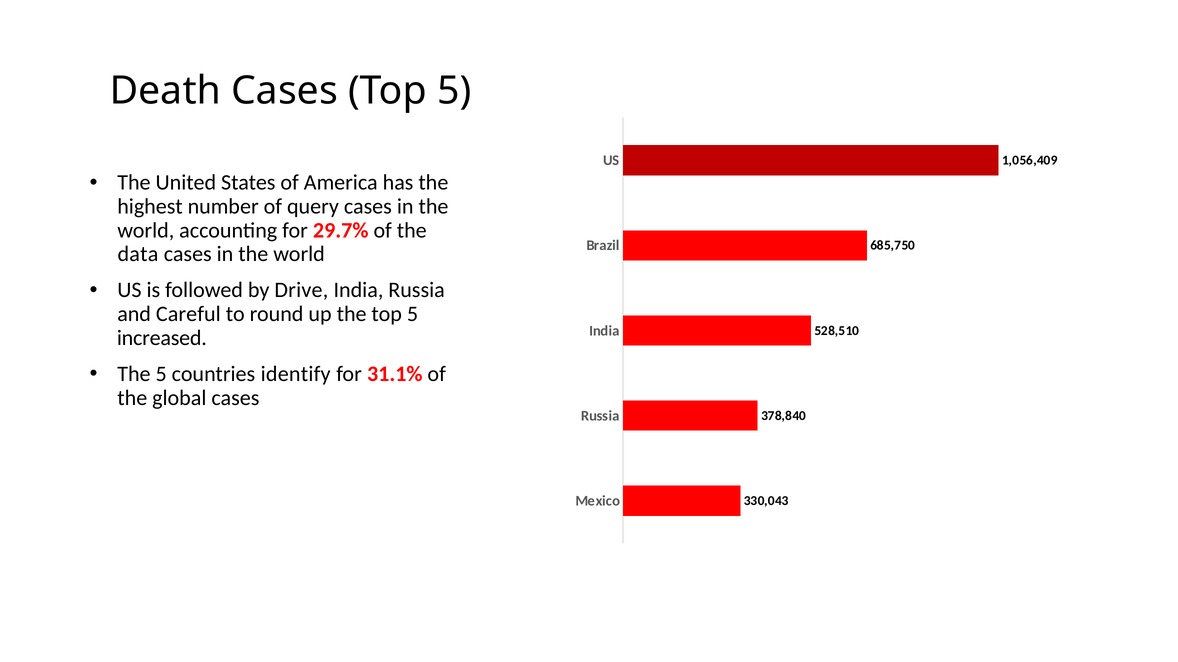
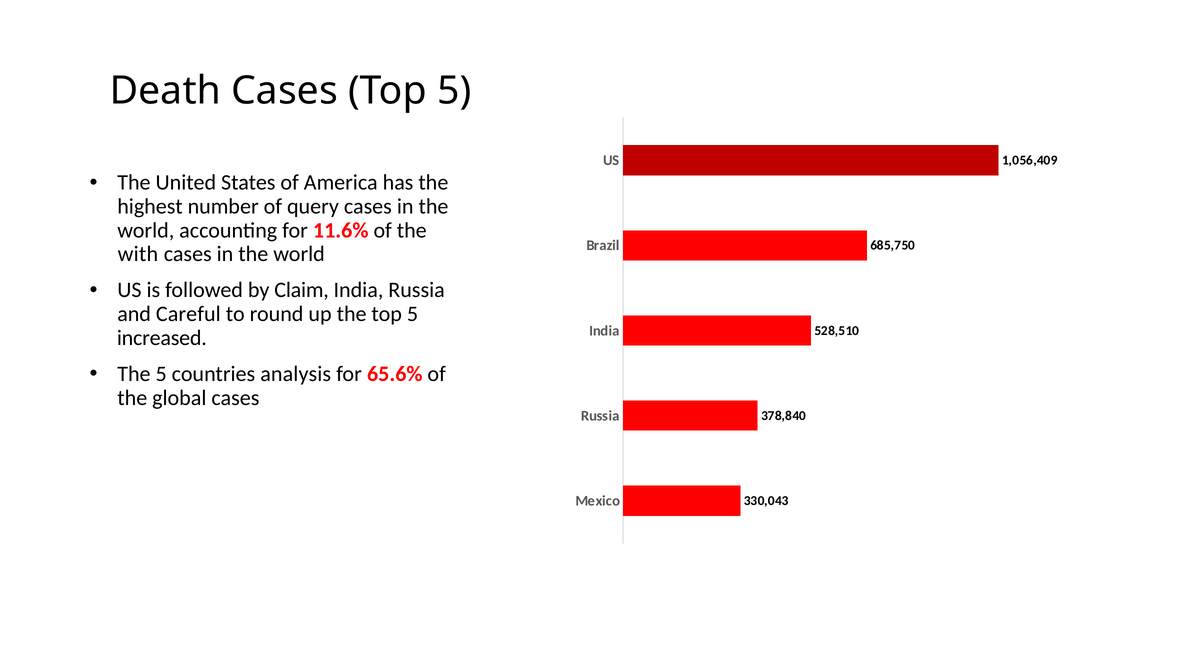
29.7%: 29.7% -> 11.6%
data: data -> with
Drive: Drive -> Claim
identify: identify -> analysis
31.1%: 31.1% -> 65.6%
